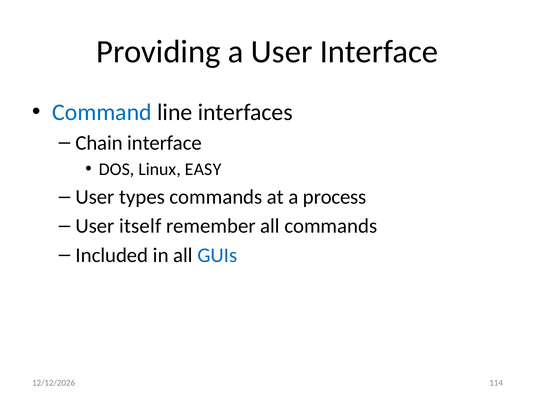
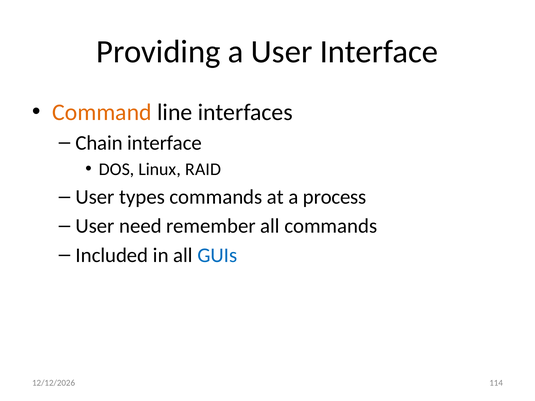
Command colour: blue -> orange
EASY: EASY -> RAID
itself: itself -> need
